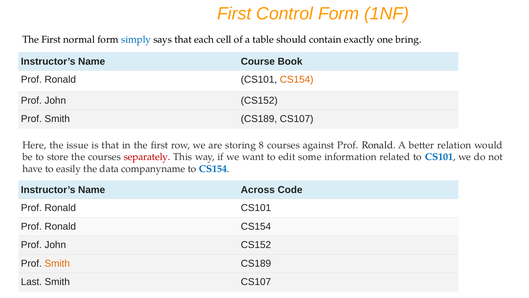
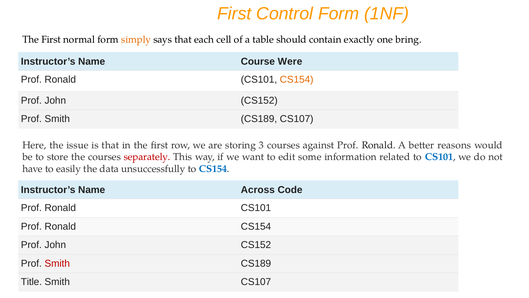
simply colour: blue -> orange
Book: Book -> Were
8: 8 -> 3
relation: relation -> reasons
companyname: companyname -> unsuccessfully
Smith at (57, 263) colour: orange -> red
Last: Last -> Title
